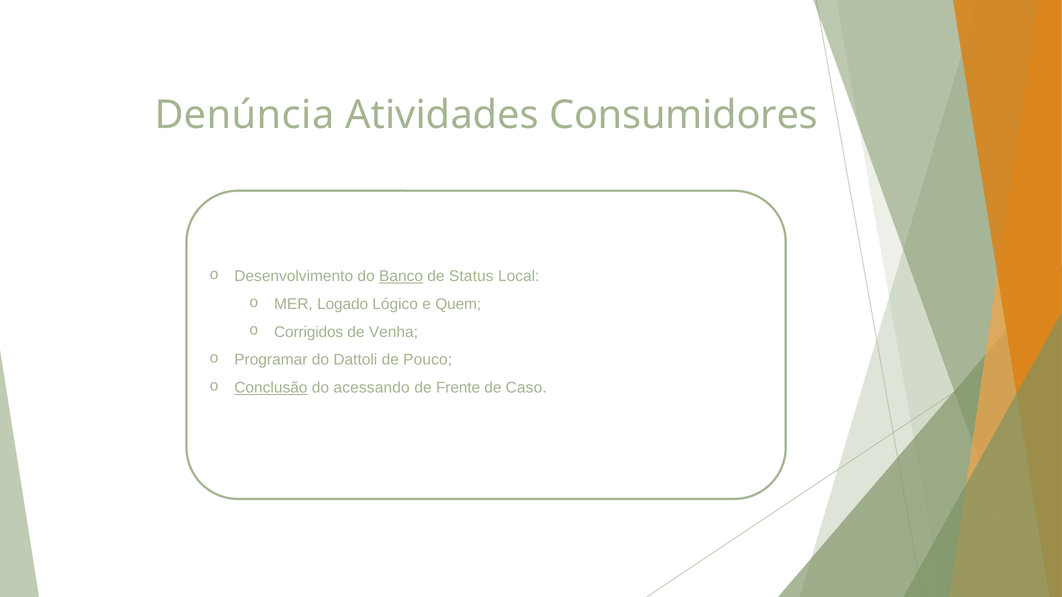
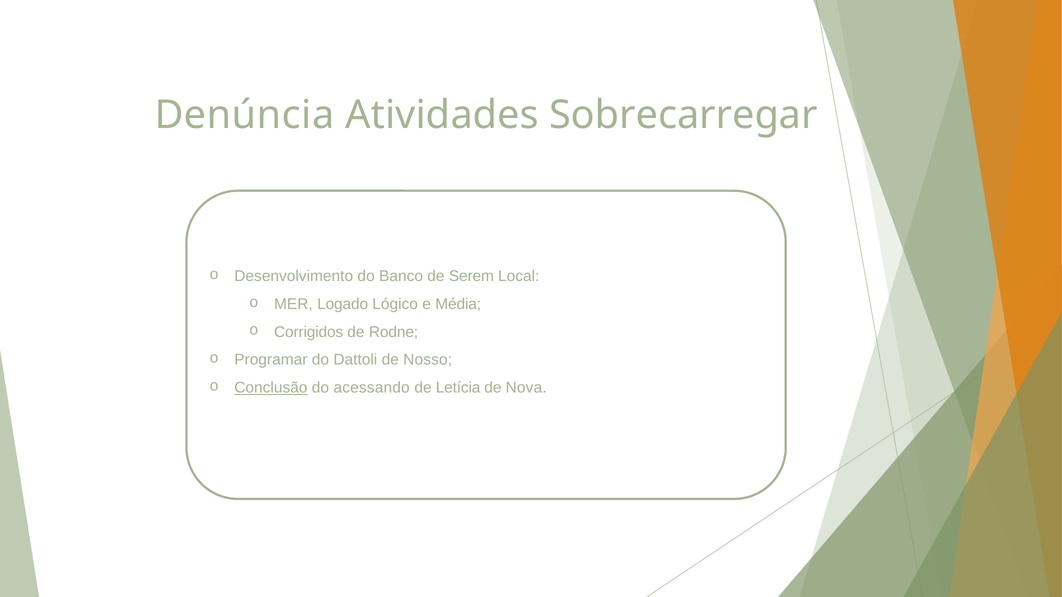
Consumidores: Consumidores -> Sobrecarregar
Banco underline: present -> none
Status: Status -> Serem
Quem: Quem -> Média
Venha: Venha -> Rodne
Pouco: Pouco -> Nosso
Frente: Frente -> Letícia
Caso: Caso -> Nova
